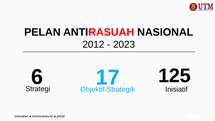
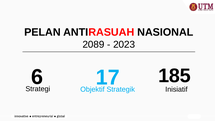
2012: 2012 -> 2089
125: 125 -> 185
